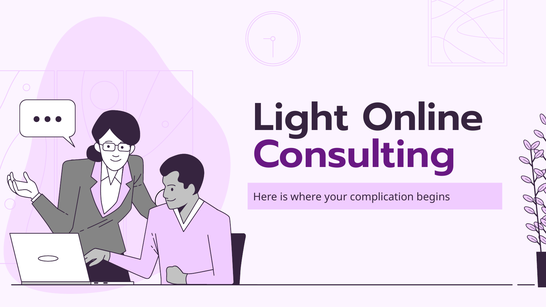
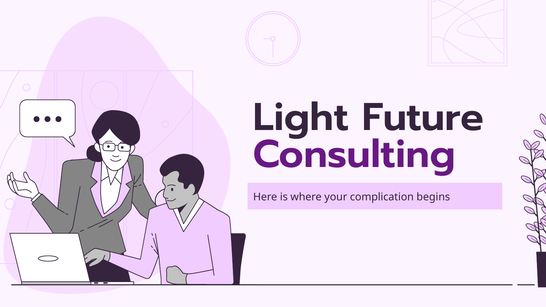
Online: Online -> Future
